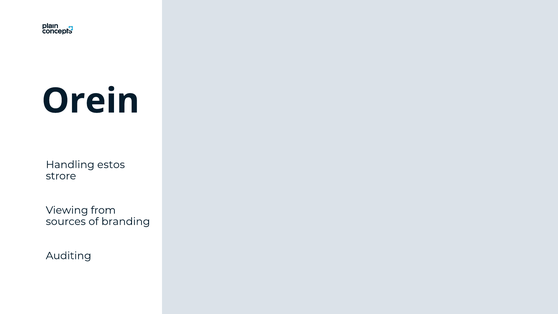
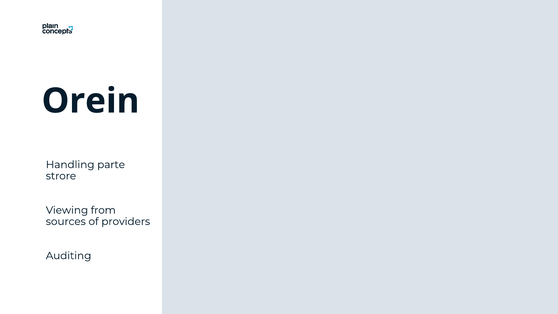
estos: estos -> parte
branding: branding -> providers
